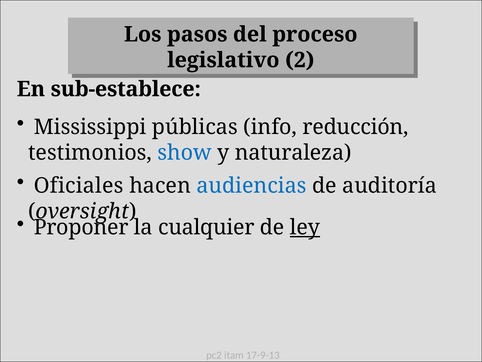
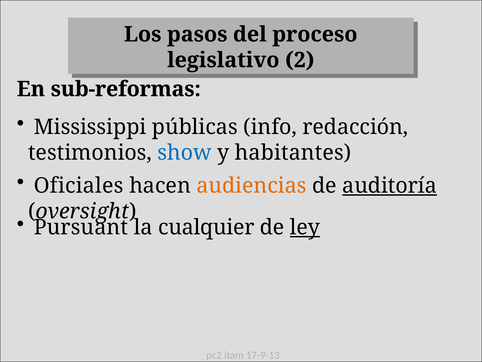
sub-establece: sub-establece -> sub-reformas
reducción: reducción -> redacción
naturaleza: naturaleza -> habitantes
audiencias colour: blue -> orange
auditoría underline: none -> present
Proponer: Proponer -> Pursuant
